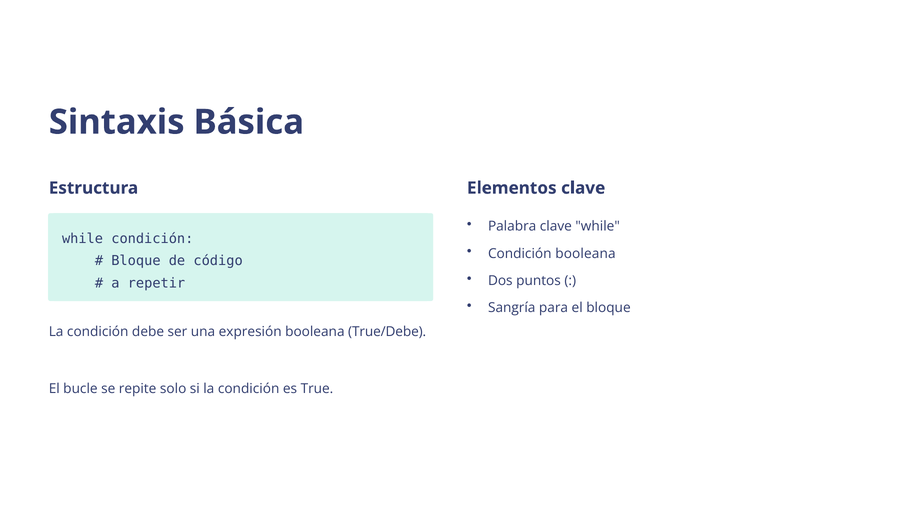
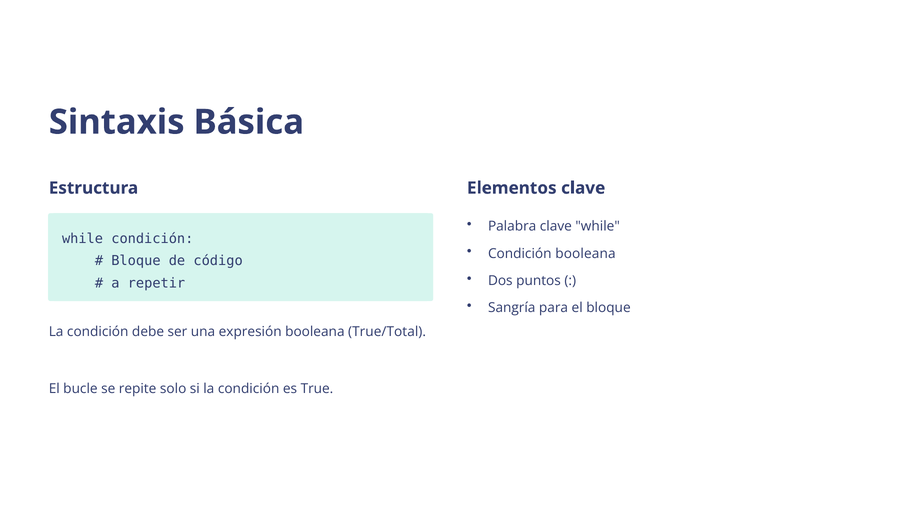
True/Debe: True/Debe -> True/Total
